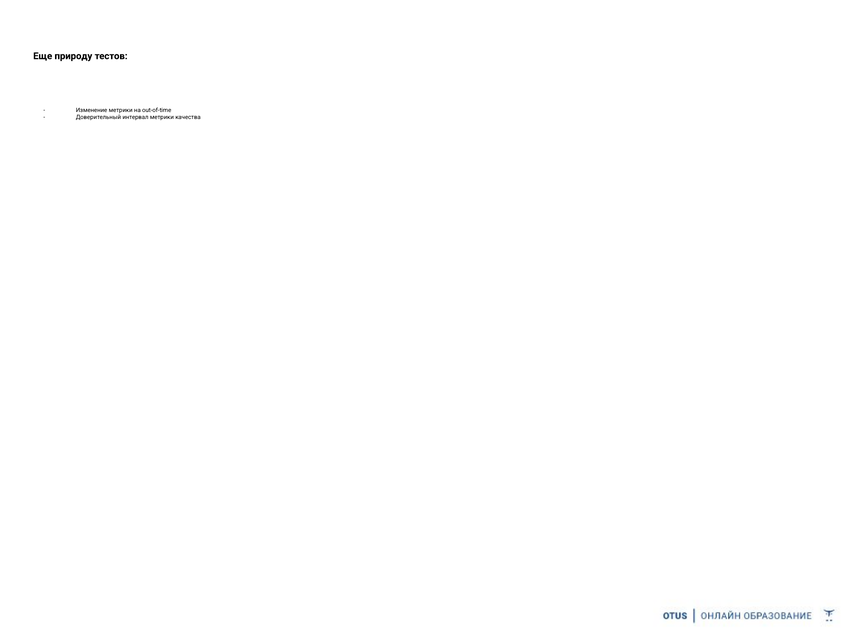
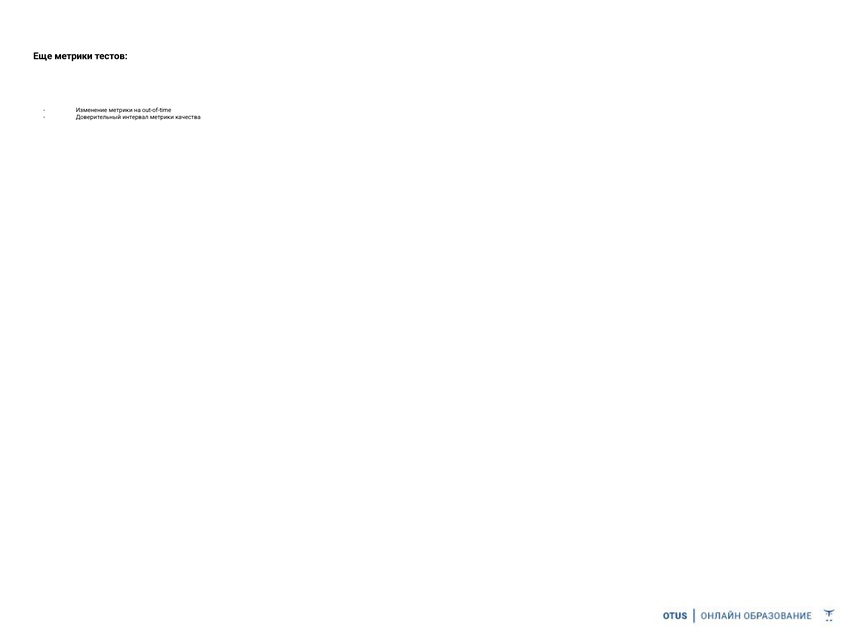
Еще природу: природу -> метрики
